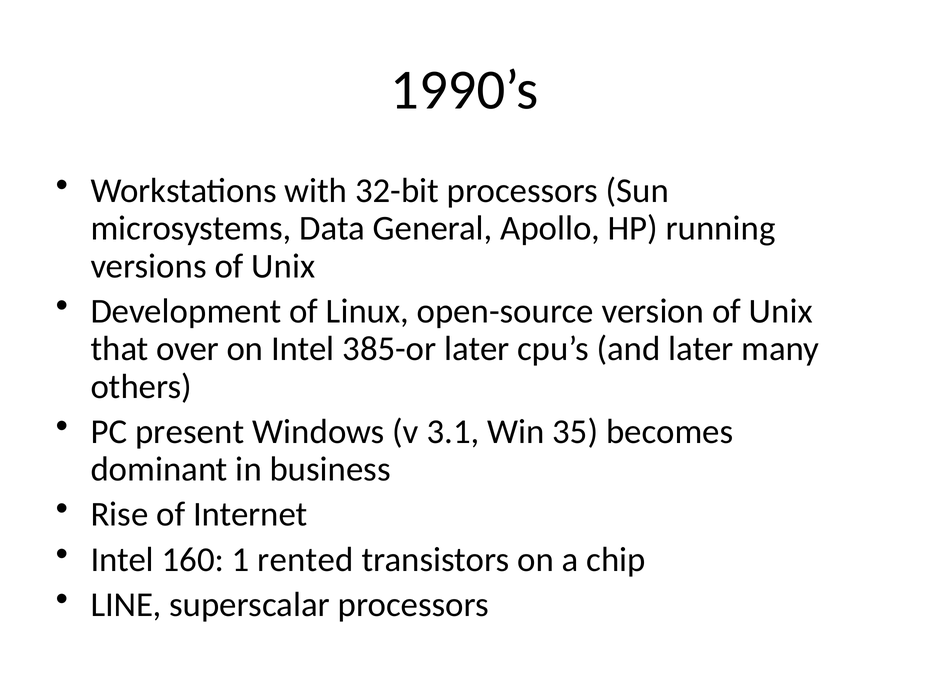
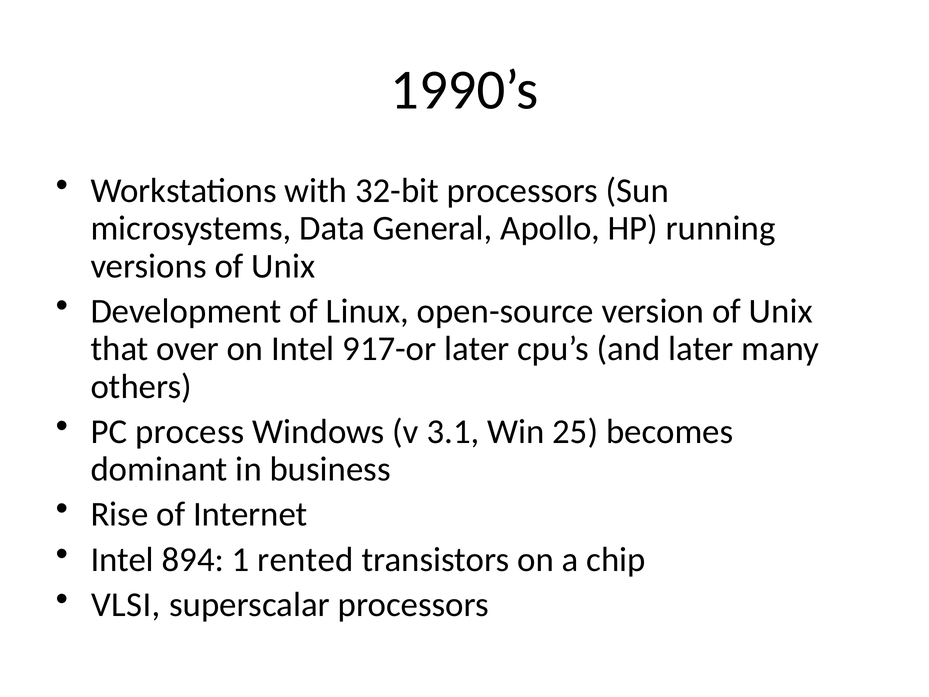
385-or: 385-or -> 917-or
present: present -> process
35: 35 -> 25
160: 160 -> 894
LINE: LINE -> VLSI
